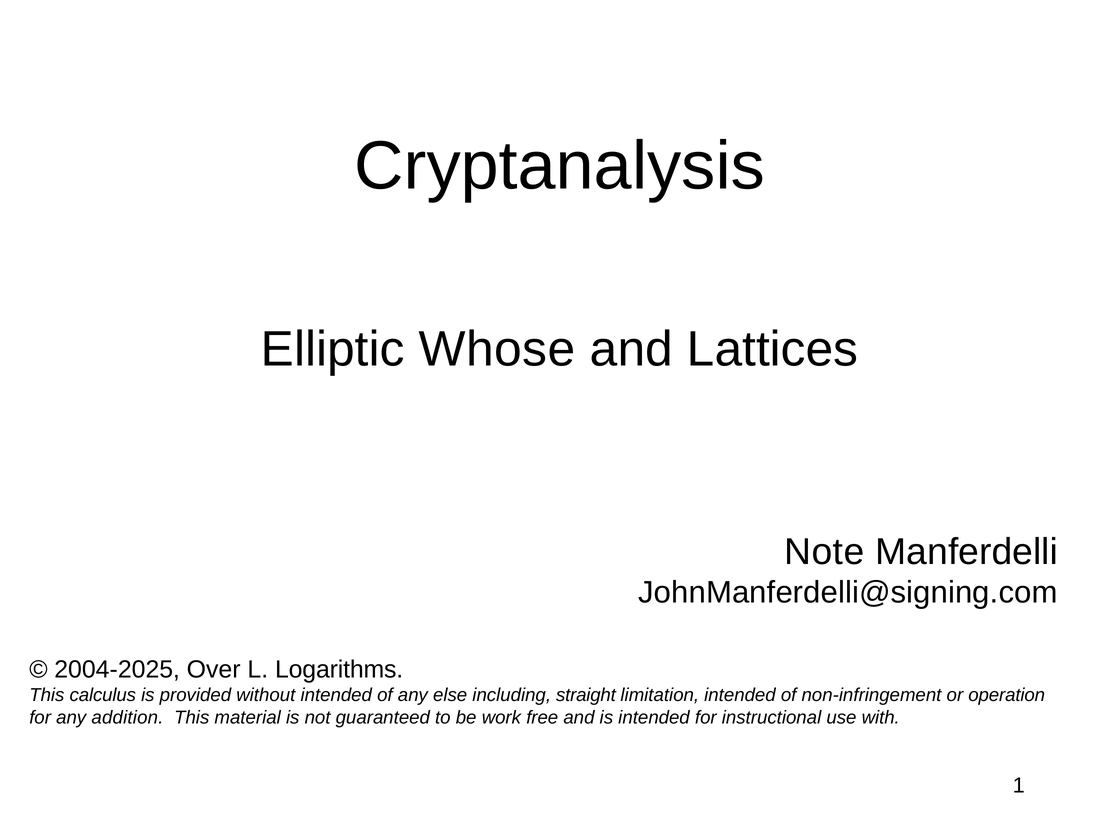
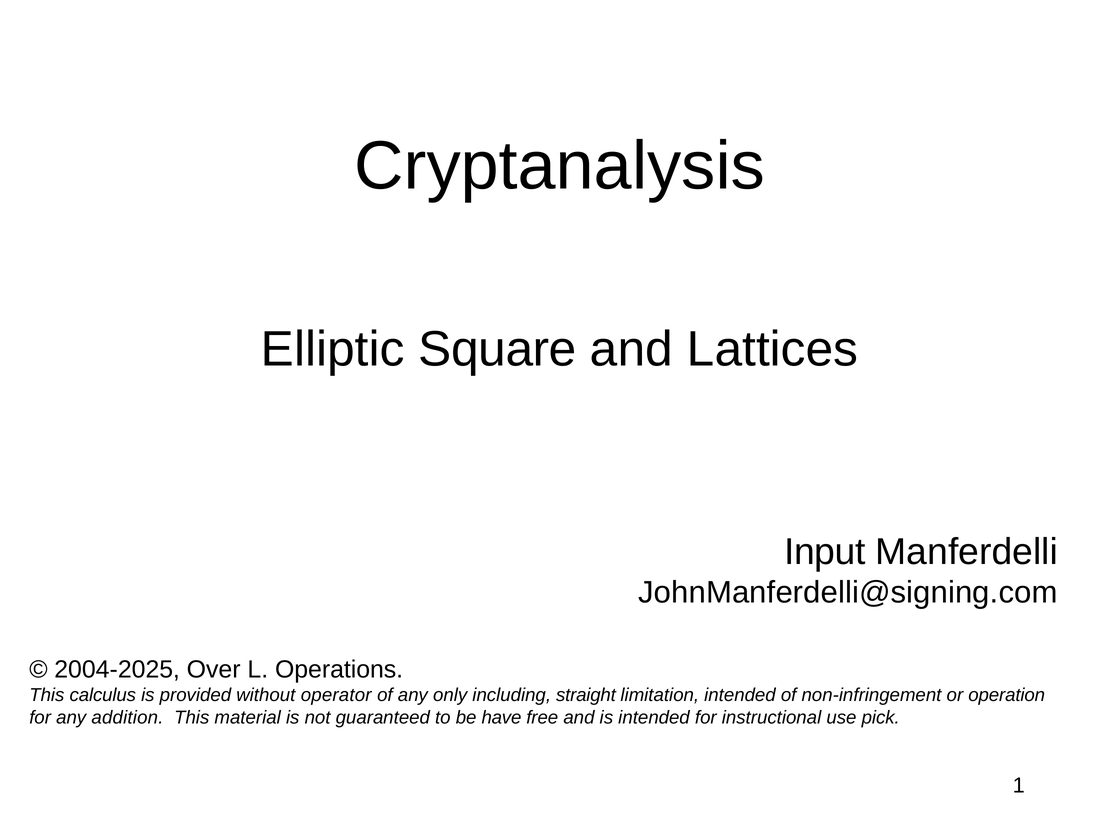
Whose: Whose -> Square
Note: Note -> Input
Logarithms: Logarithms -> Operations
without intended: intended -> operator
else: else -> only
work: work -> have
with: with -> pick
